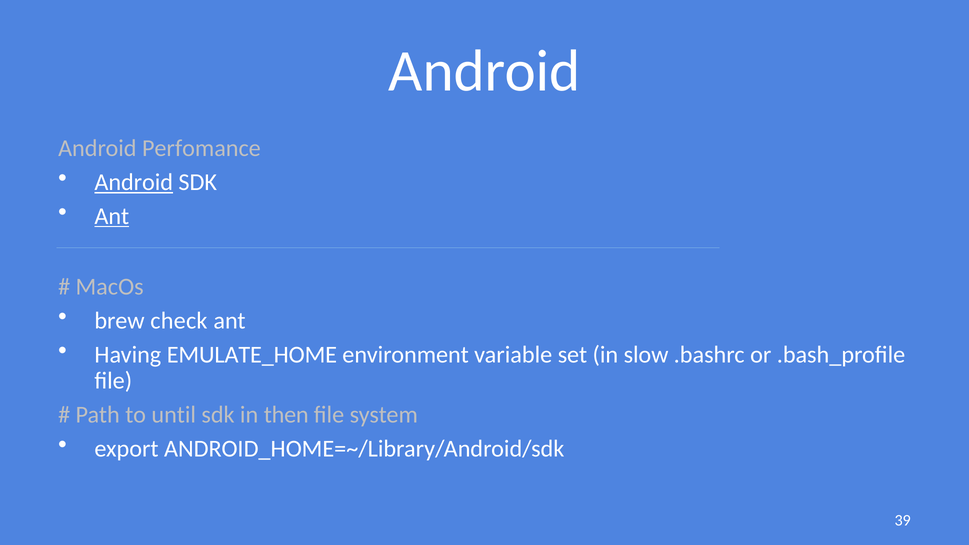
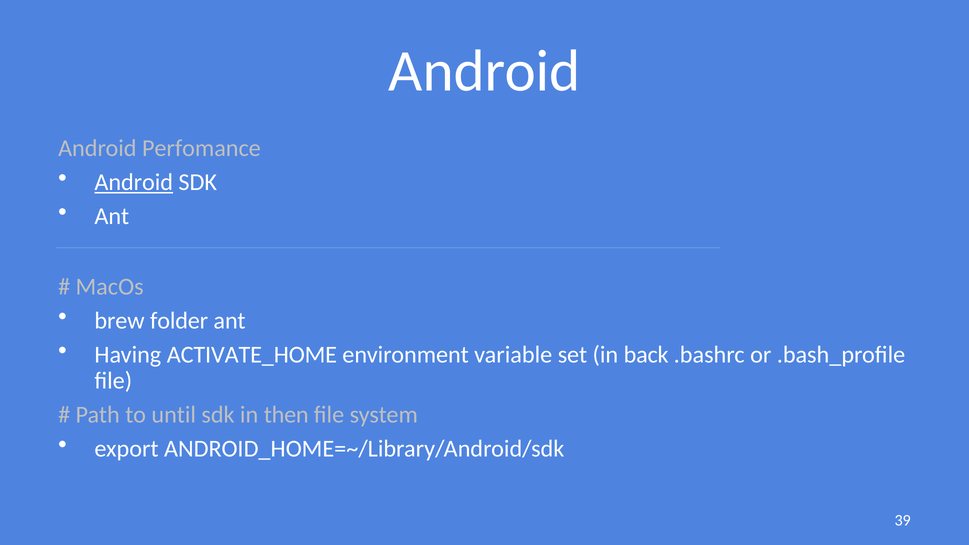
Ant at (112, 216) underline: present -> none
check: check -> folder
EMULATE_HOME: EMULATE_HOME -> ACTIVATE_HOME
slow: slow -> back
